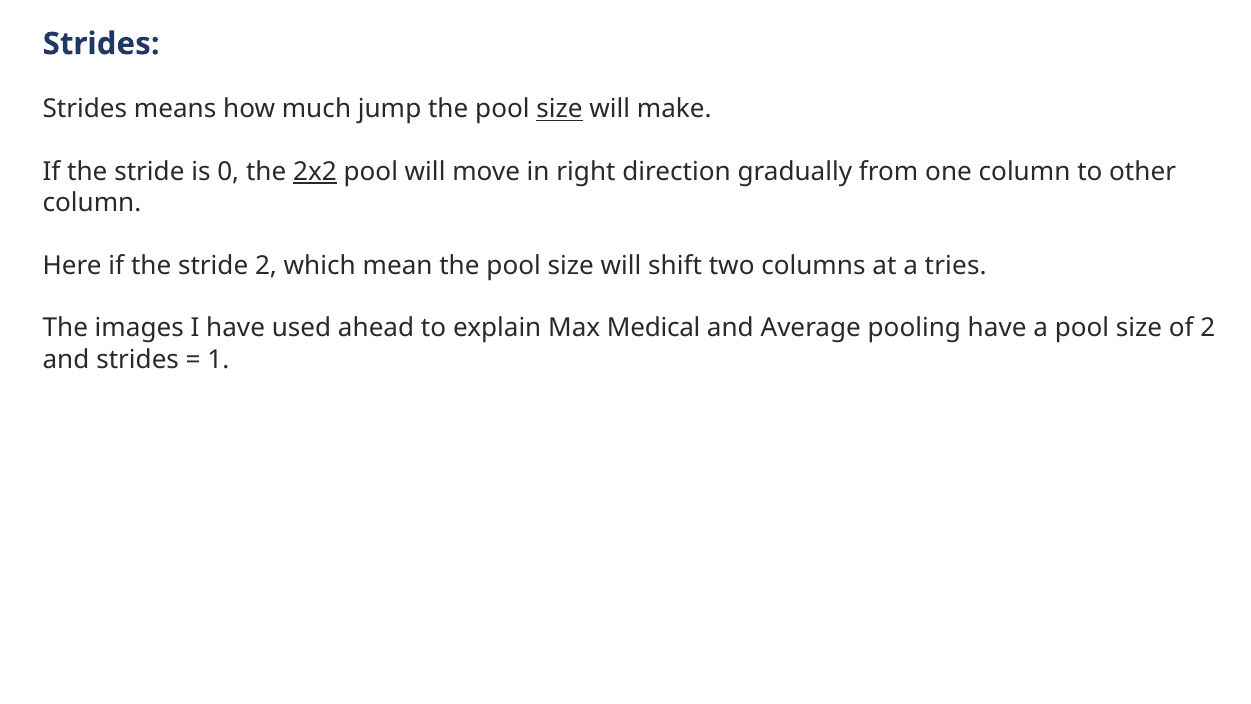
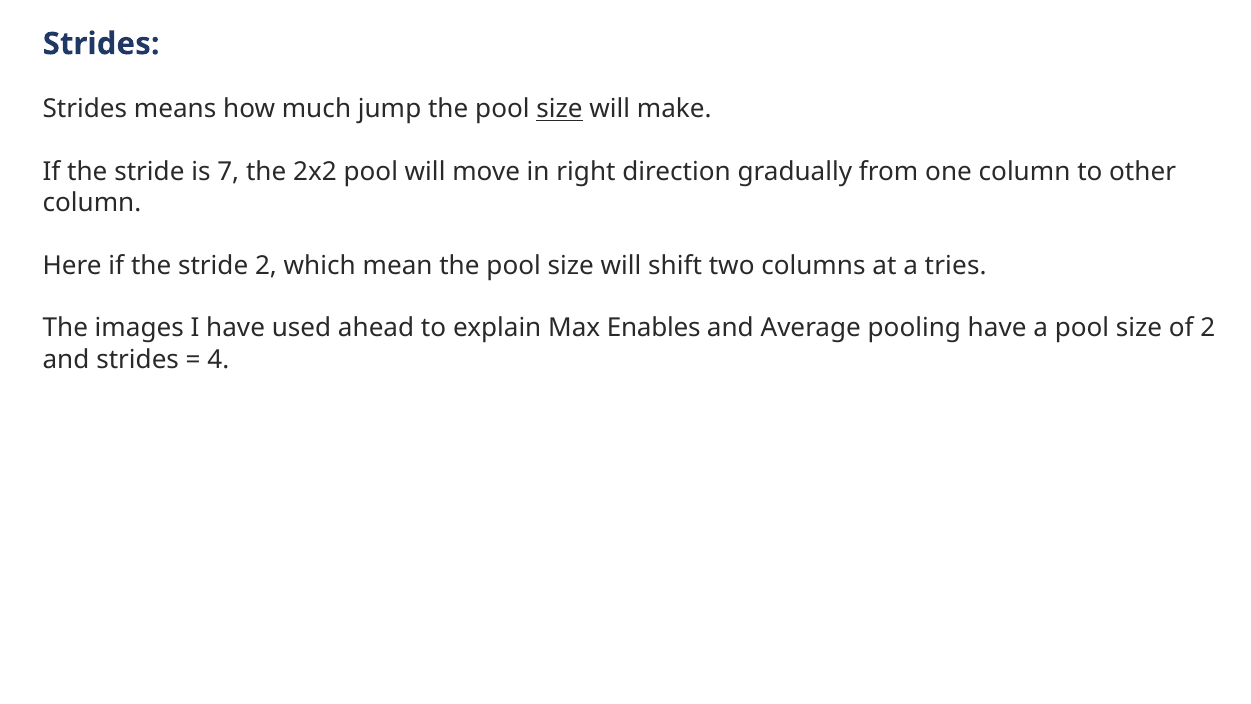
0: 0 -> 7
2x2 underline: present -> none
Medical: Medical -> Enables
1: 1 -> 4
